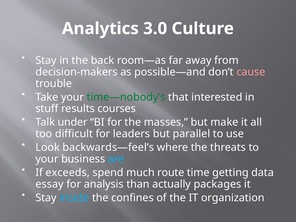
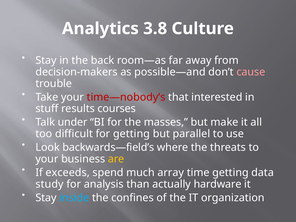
3.0: 3.0 -> 3.8
time—nobody’s colour: green -> red
for leaders: leaders -> getting
backwards—feel’s: backwards—feel’s -> backwards—field’s
are colour: light blue -> yellow
route: route -> array
essay: essay -> study
packages: packages -> hardware
